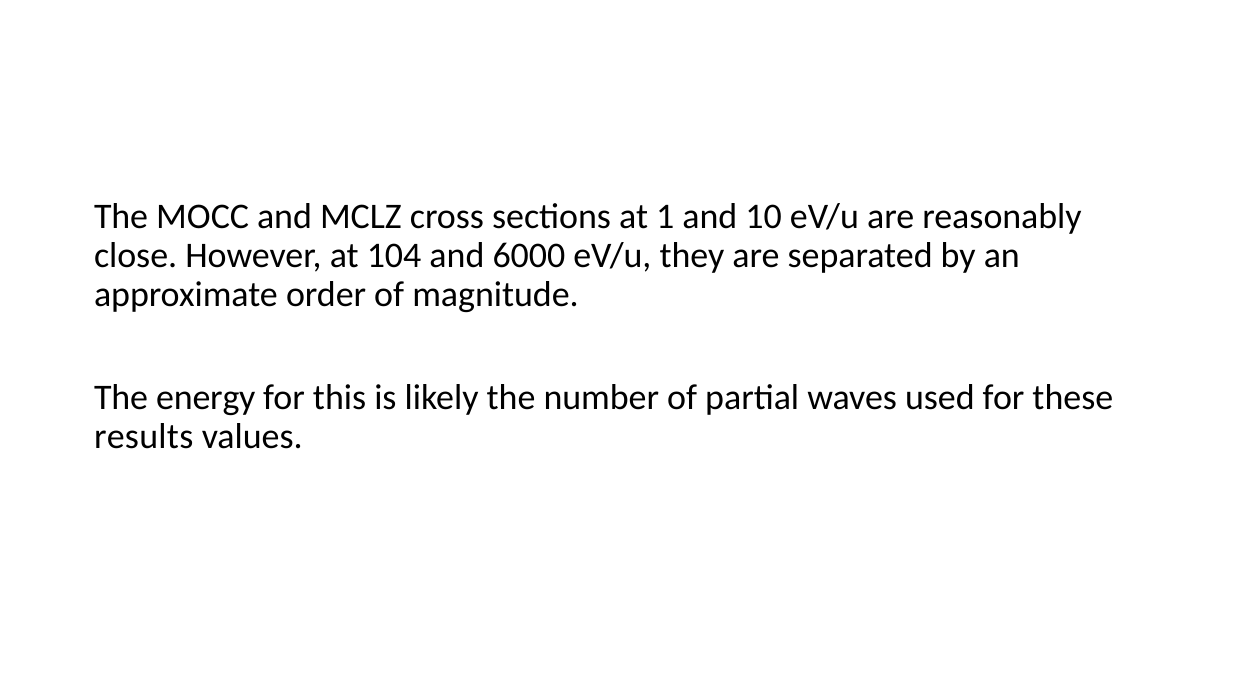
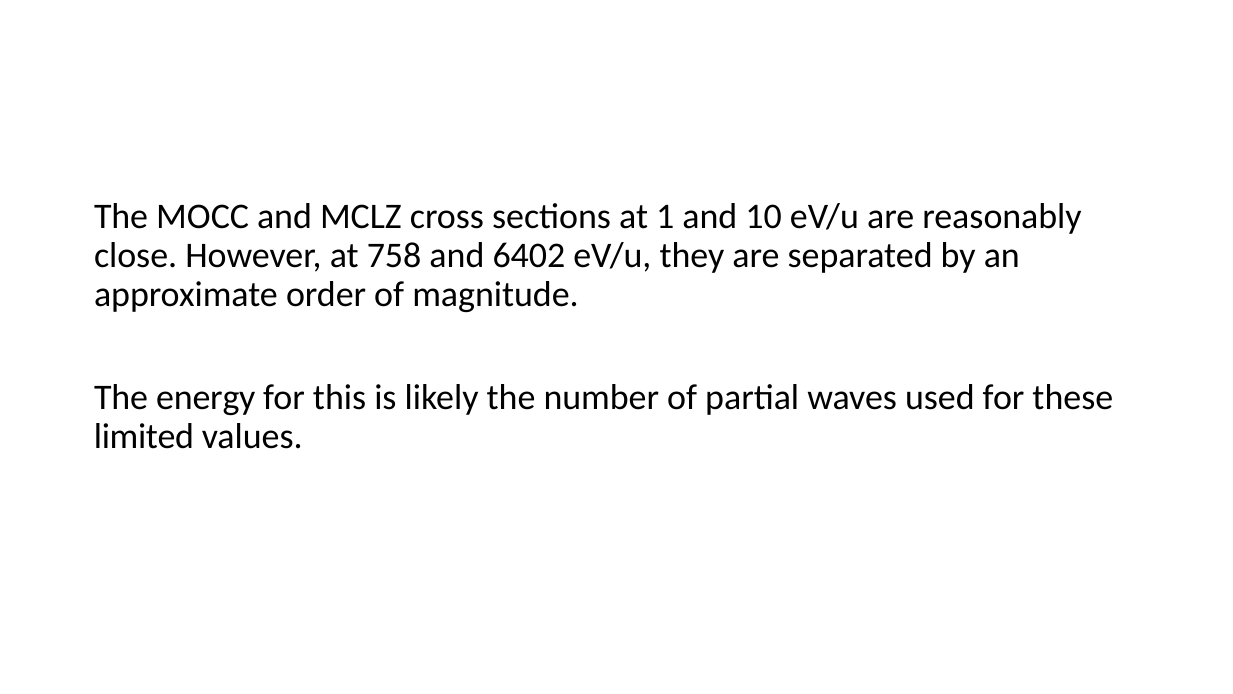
104: 104 -> 758
6000: 6000 -> 6402
results: results -> limited
